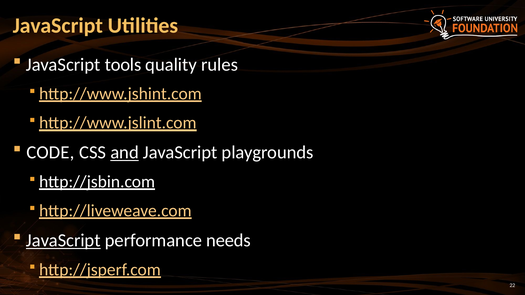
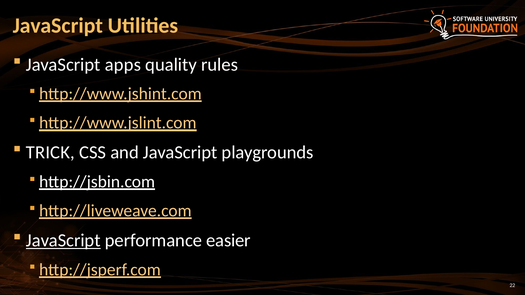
tools: tools -> apps
CODE: CODE -> TRICK
and underline: present -> none
needs: needs -> easier
